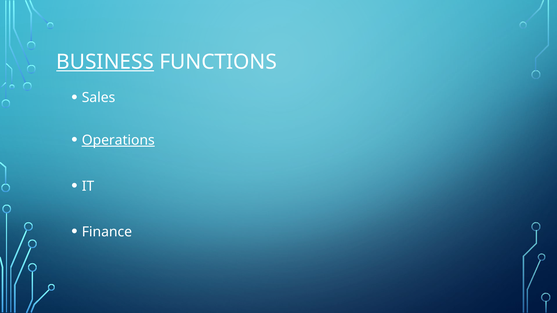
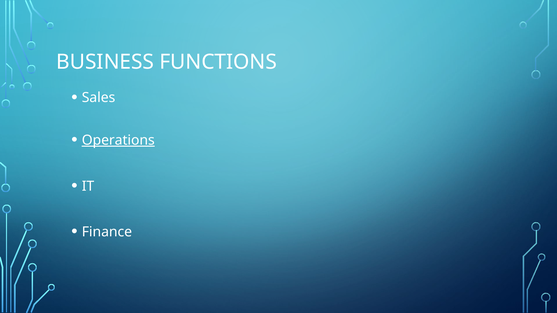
BUSINESS underline: present -> none
